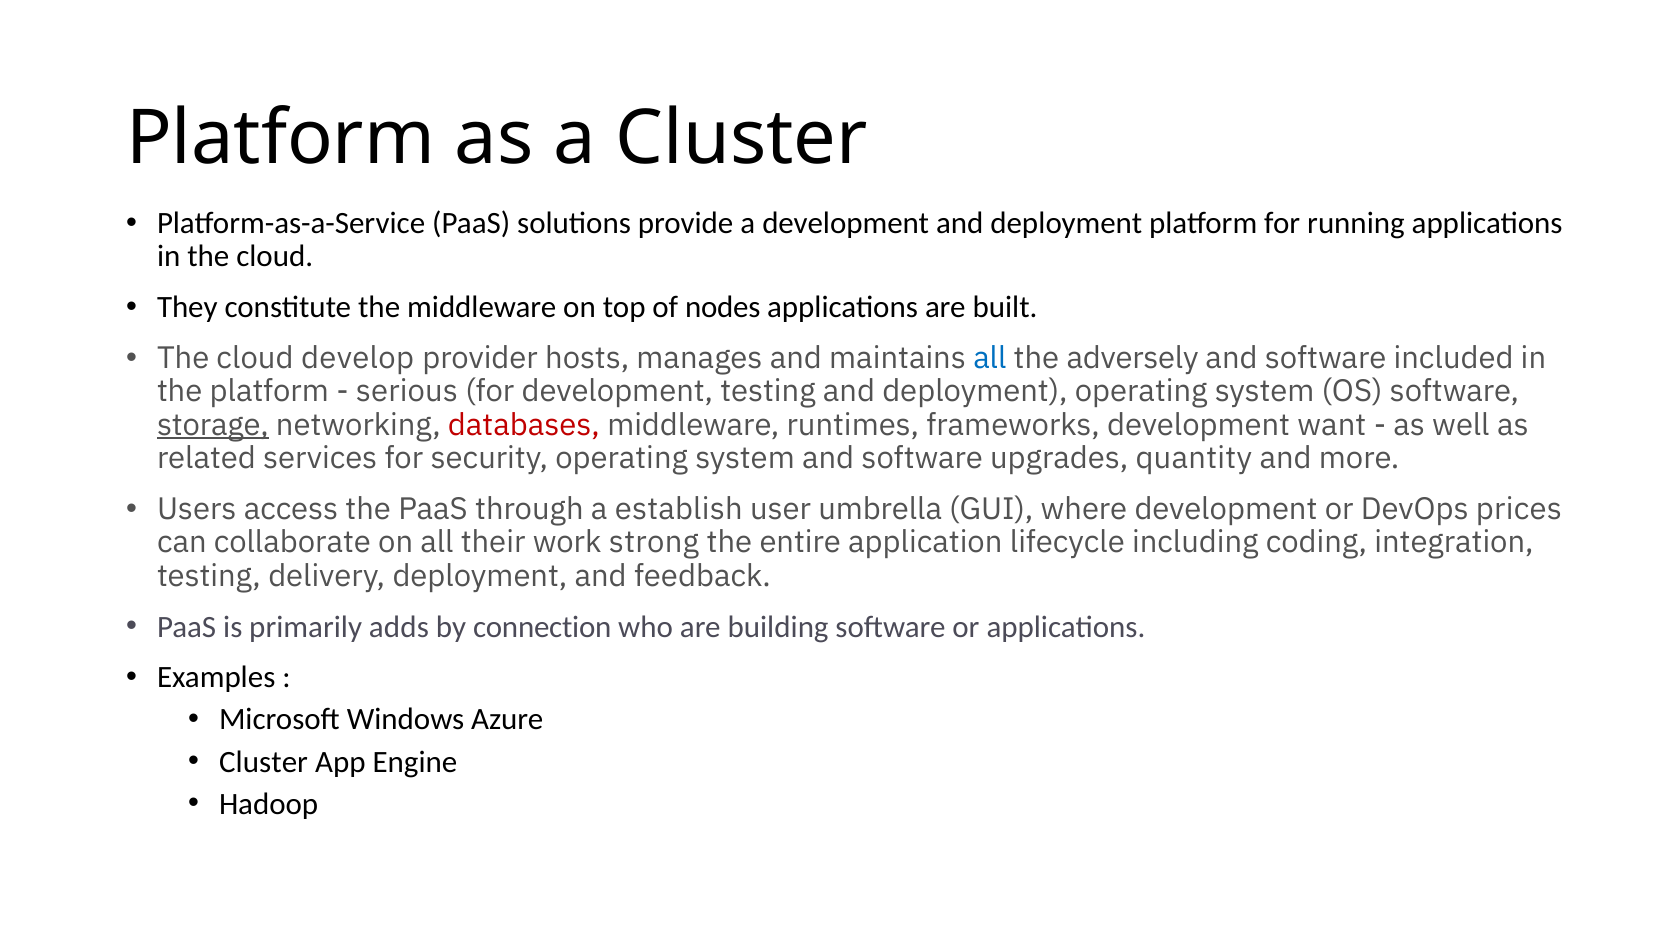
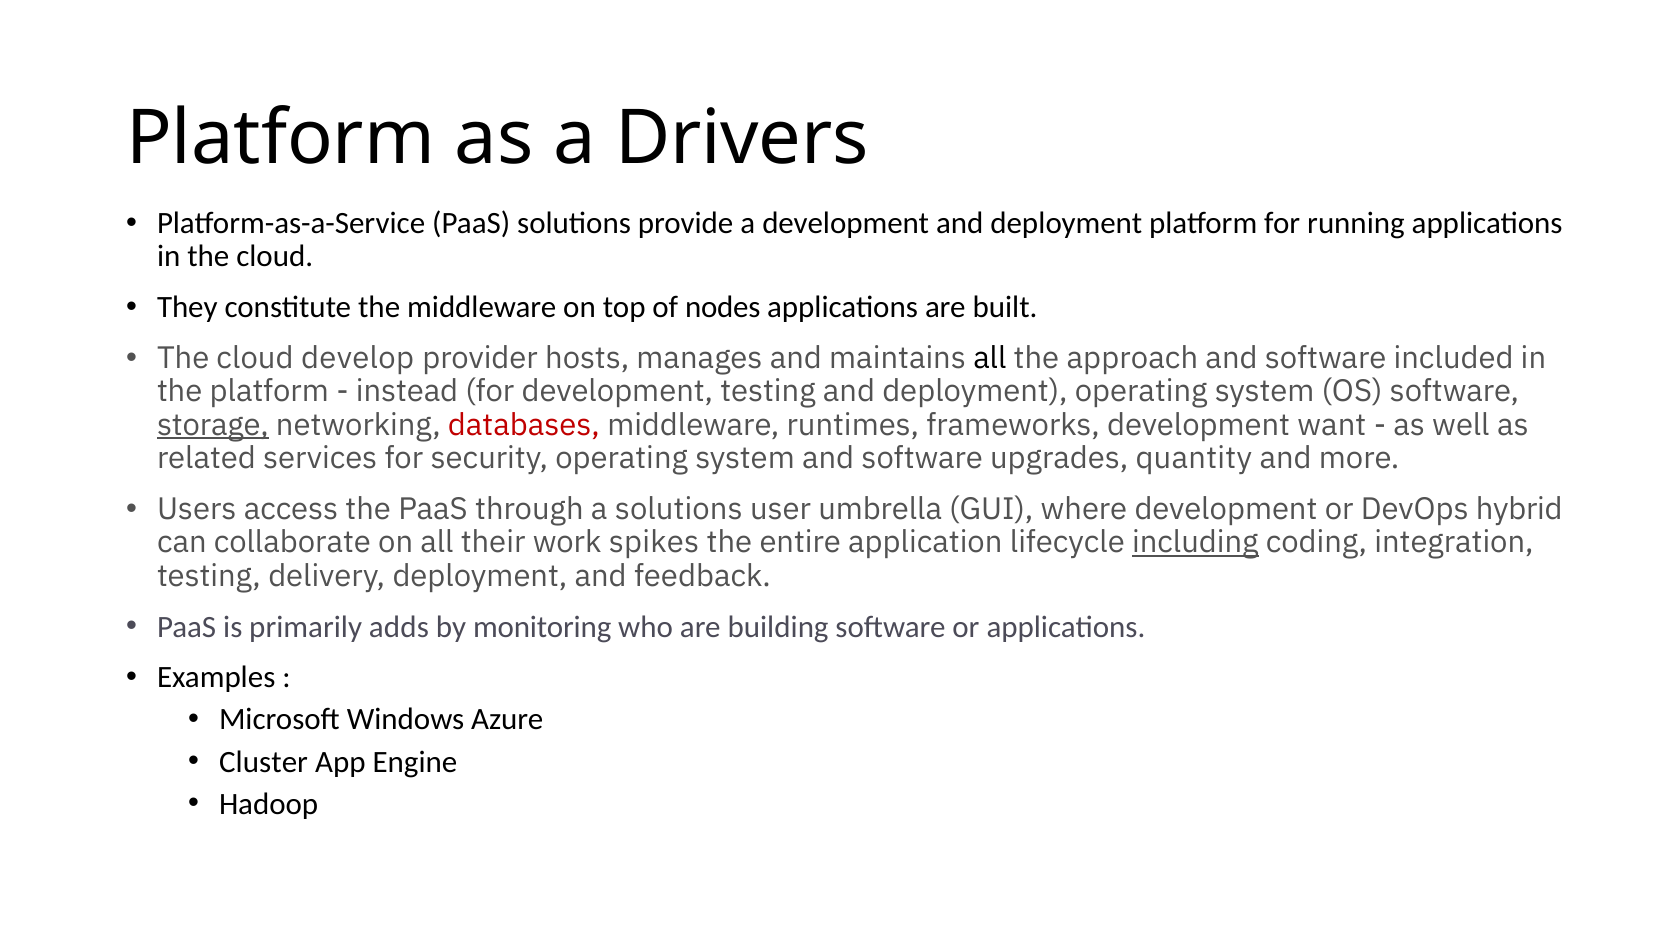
a Cluster: Cluster -> Drivers
all at (990, 358) colour: blue -> black
adversely: adversely -> approach
serious: serious -> instead
a establish: establish -> solutions
prices: prices -> hybrid
strong: strong -> spikes
including underline: none -> present
connection: connection -> monitoring
